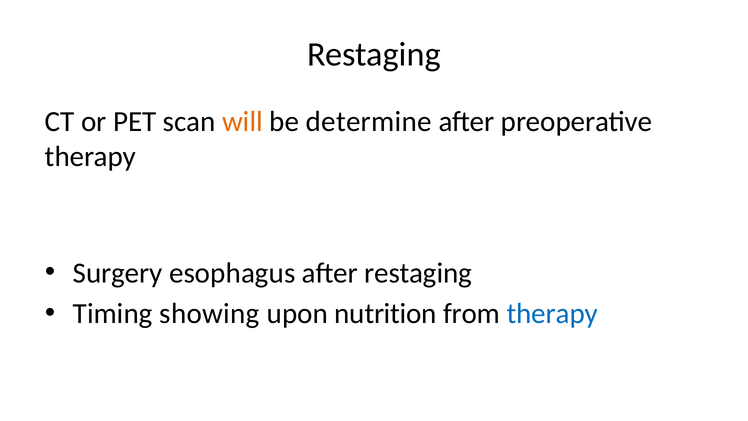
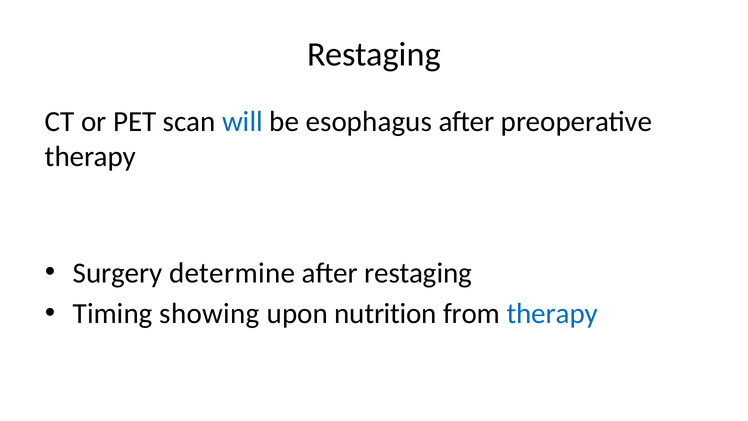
will colour: orange -> blue
determine: determine -> esophagus
esophagus: esophagus -> determine
